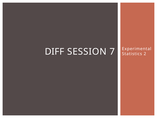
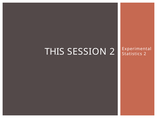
DIFF: DIFF -> THIS
SESSION 7: 7 -> 2
